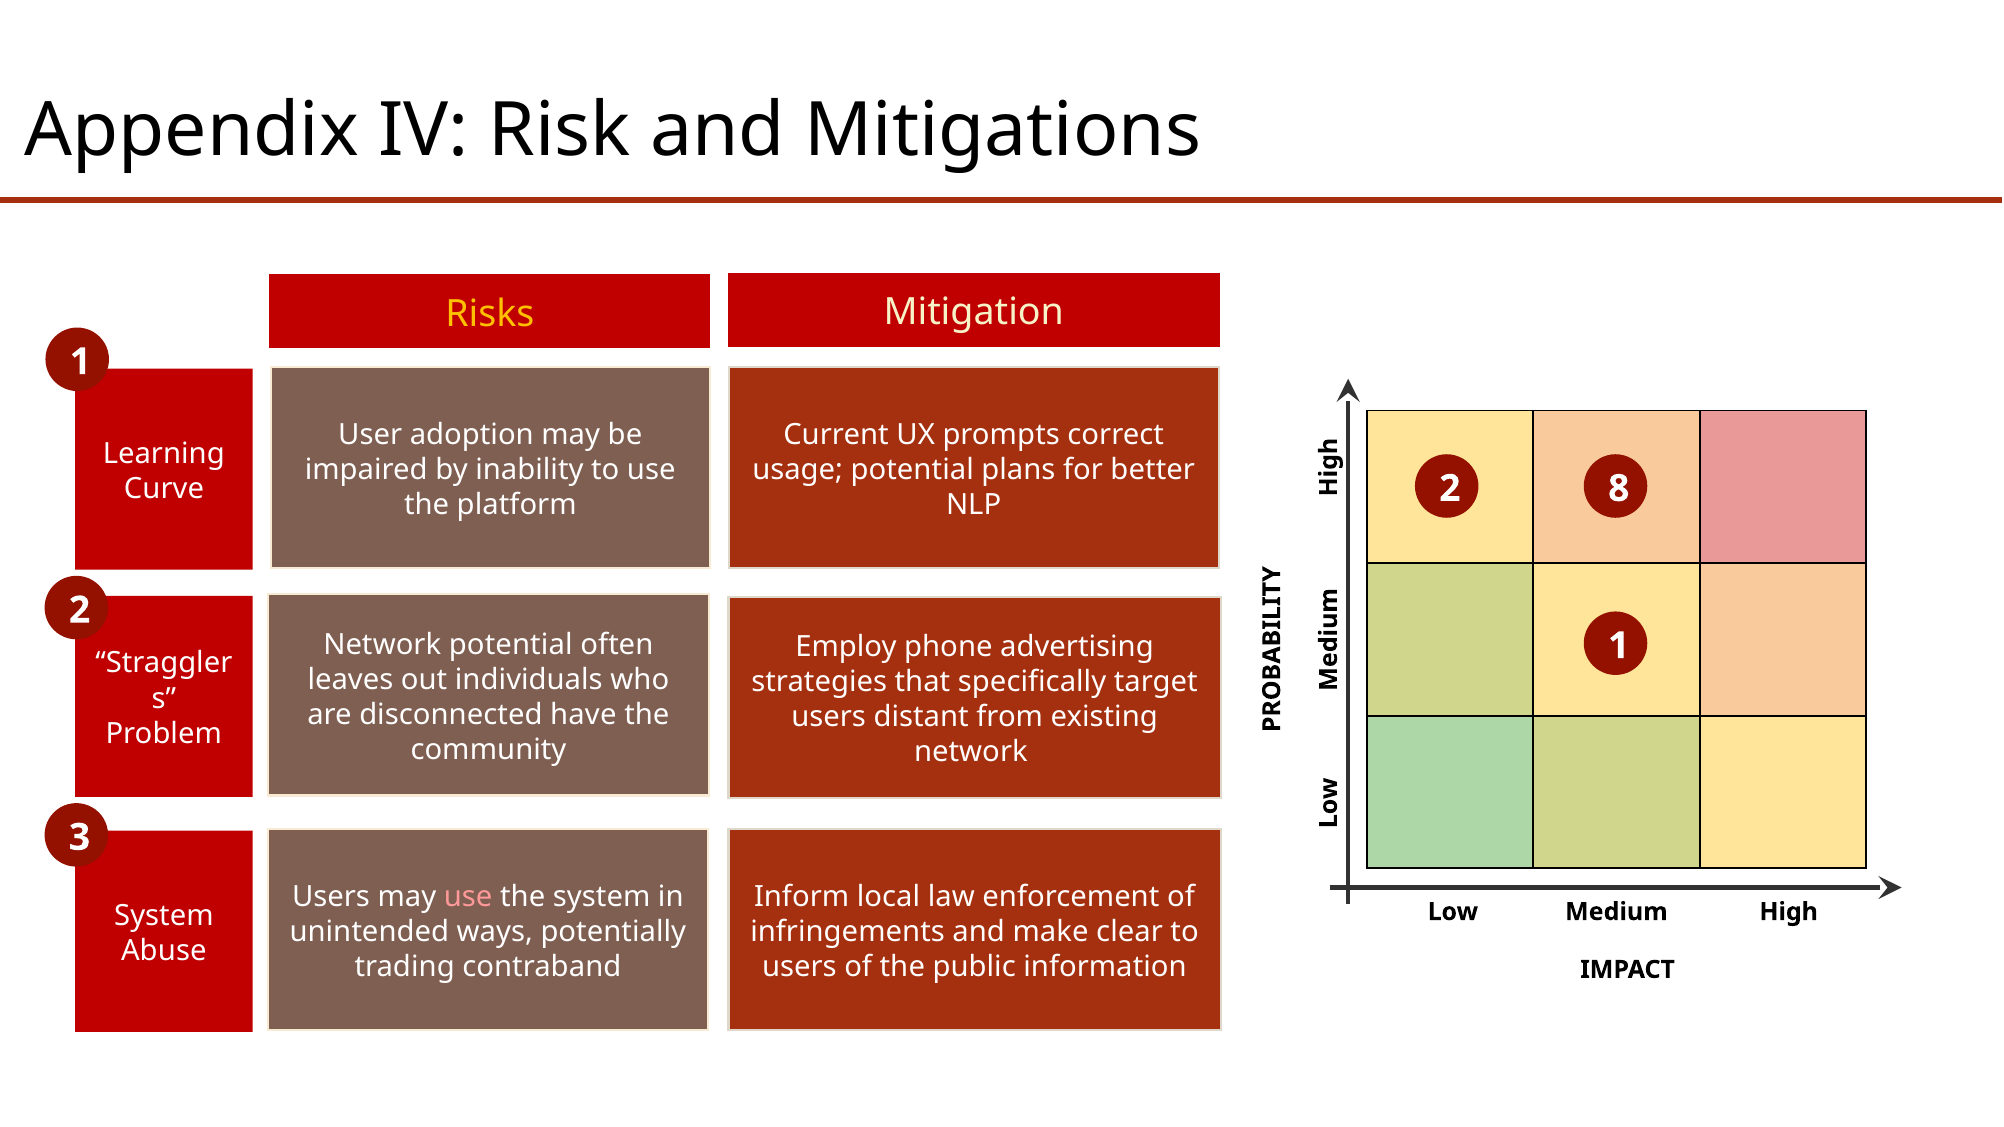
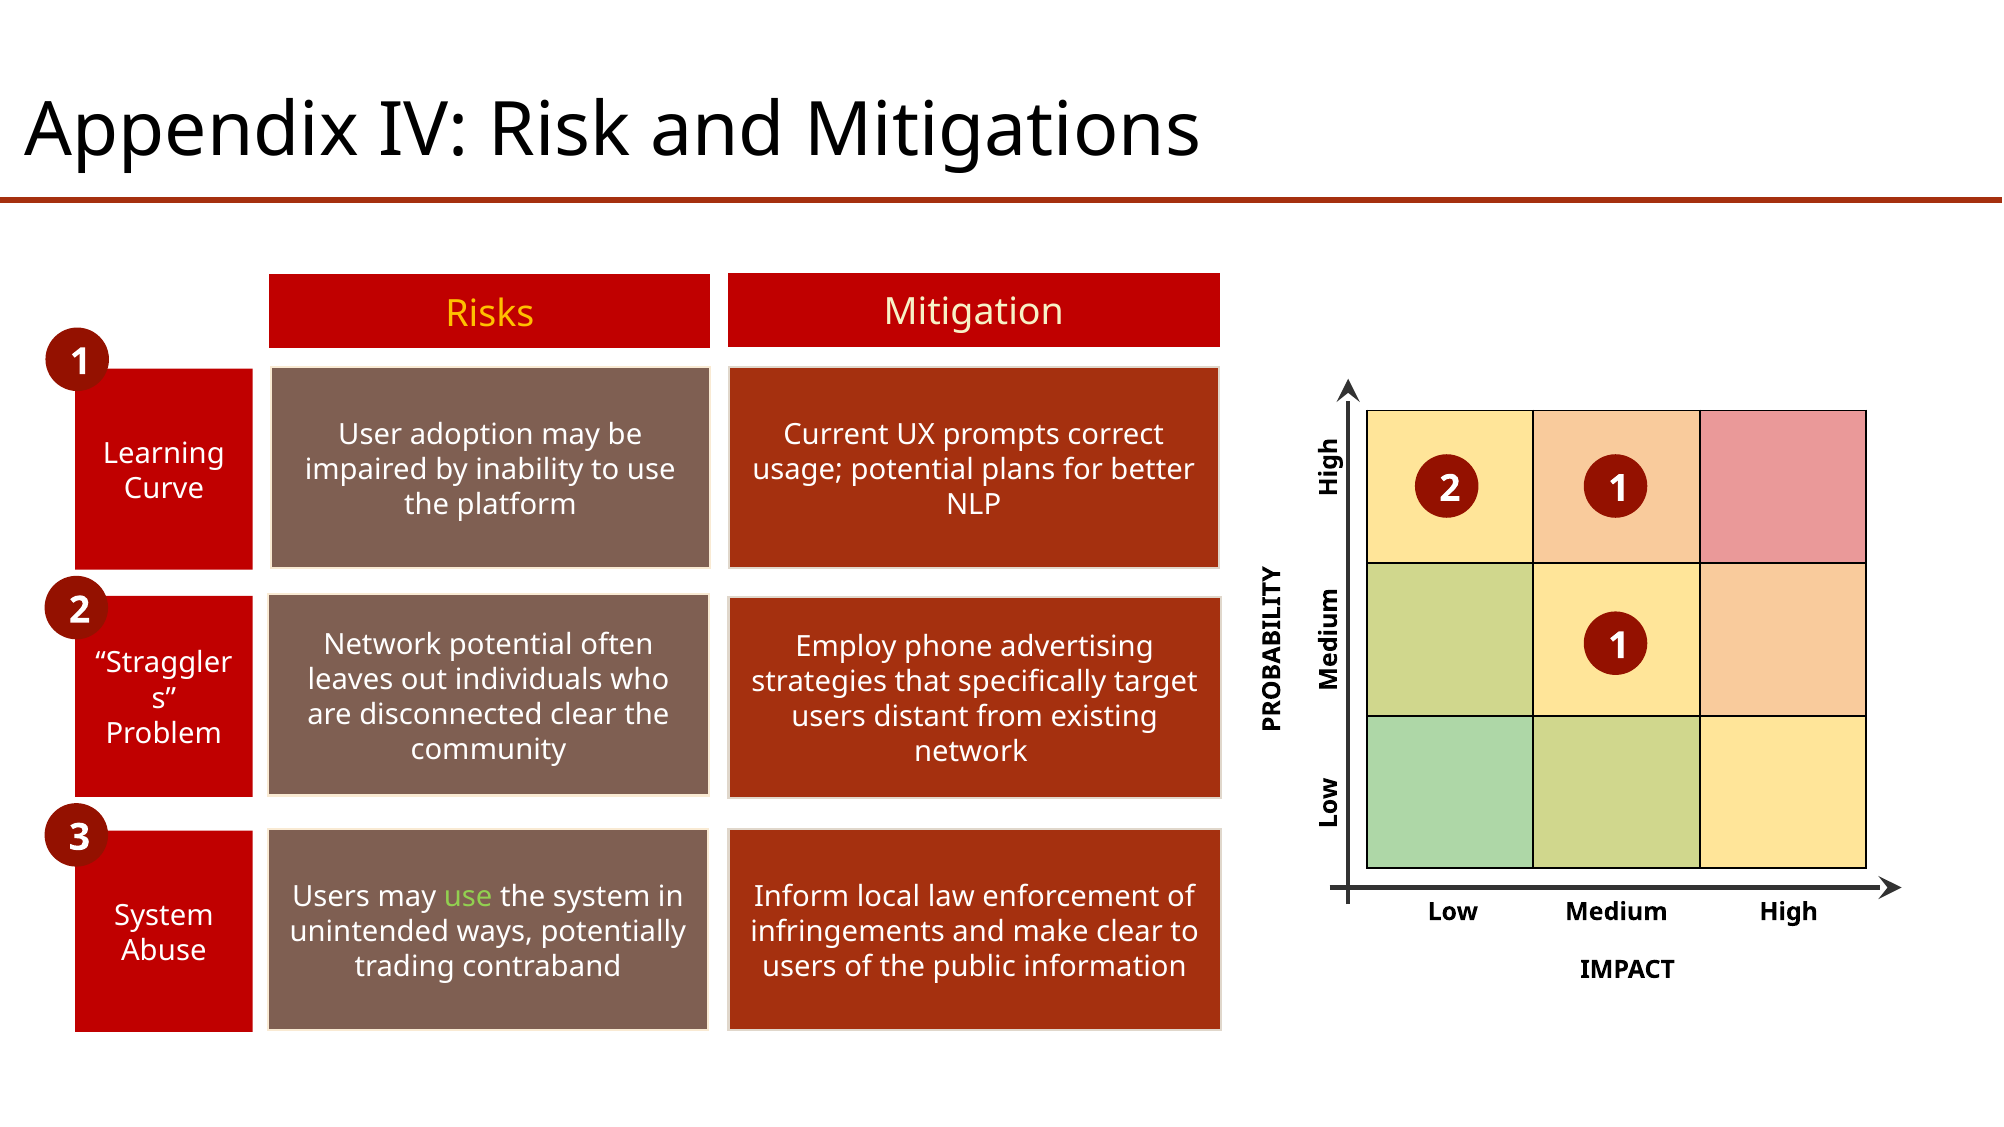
2 8: 8 -> 1
disconnected have: have -> clear
use at (468, 897) colour: pink -> light green
